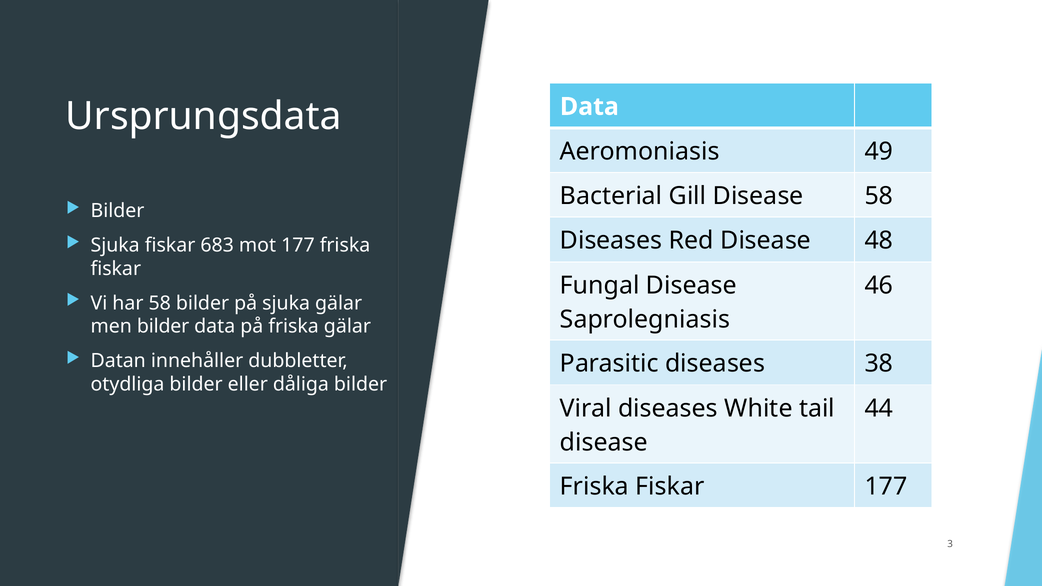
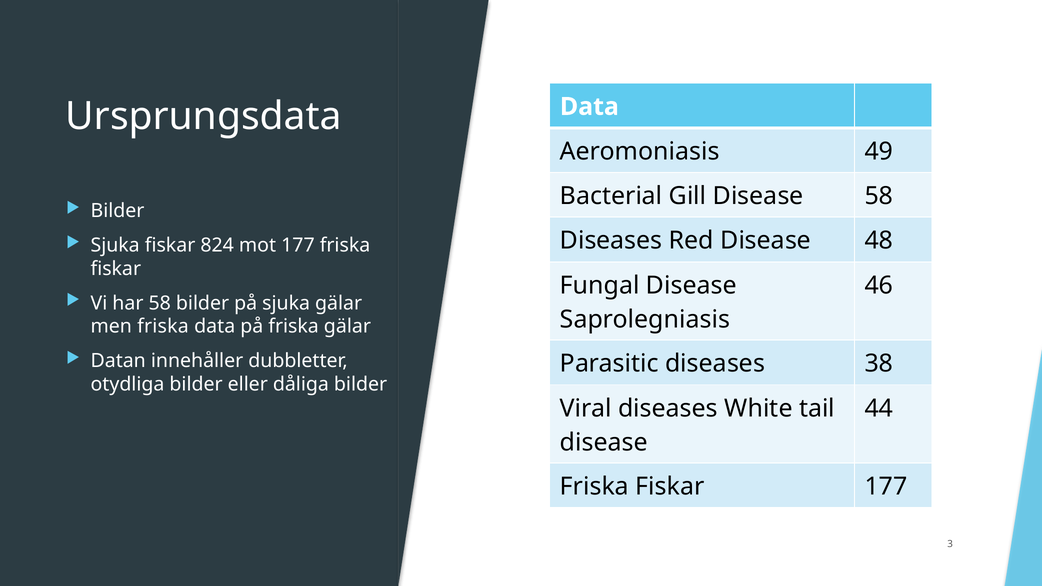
683: 683 -> 824
men bilder: bilder -> friska
